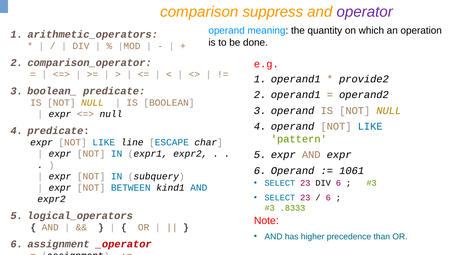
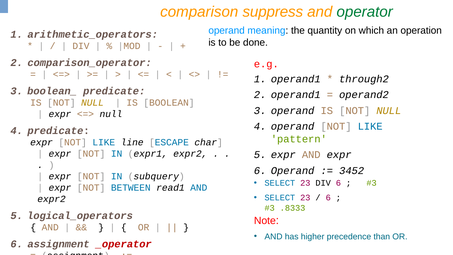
operator colour: purple -> green
provide2: provide2 -> through2
1061: 1061 -> 3452
kind1: kind1 -> read1
